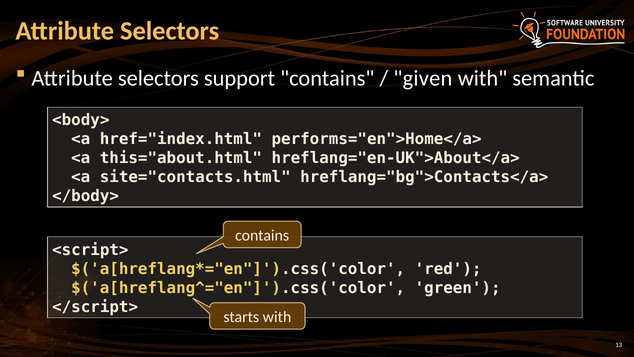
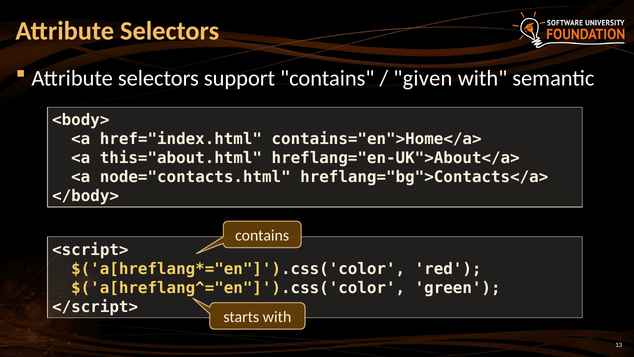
performs="en">Home</a>: performs="en">Home</a> -> contains="en">Home</a>
site="contacts.html: site="contacts.html -> node="contacts.html
